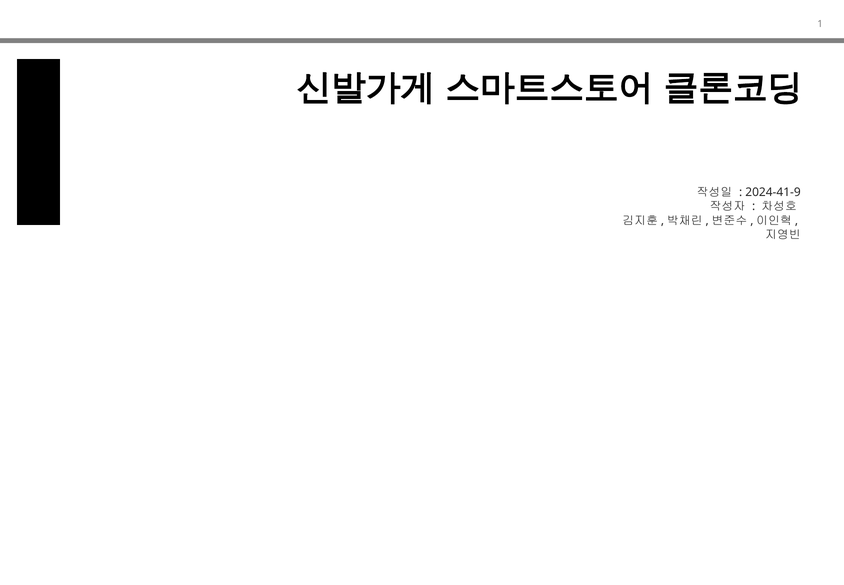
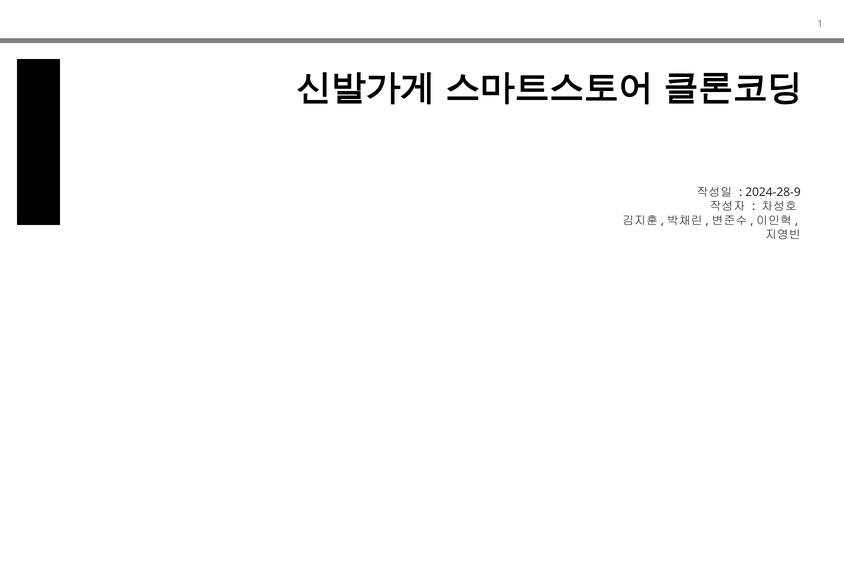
2024-41-9: 2024-41-9 -> 2024-28-9
